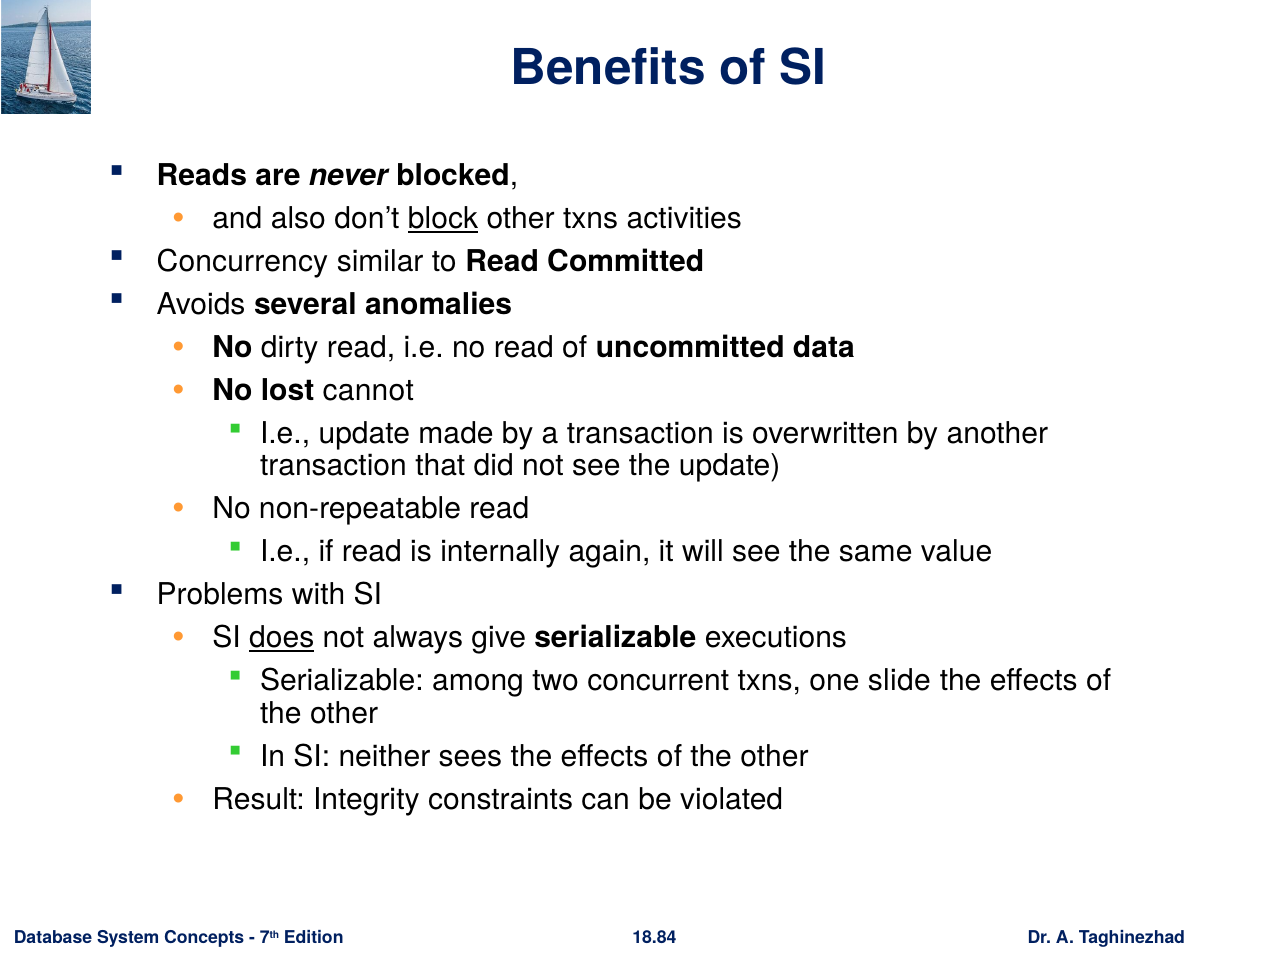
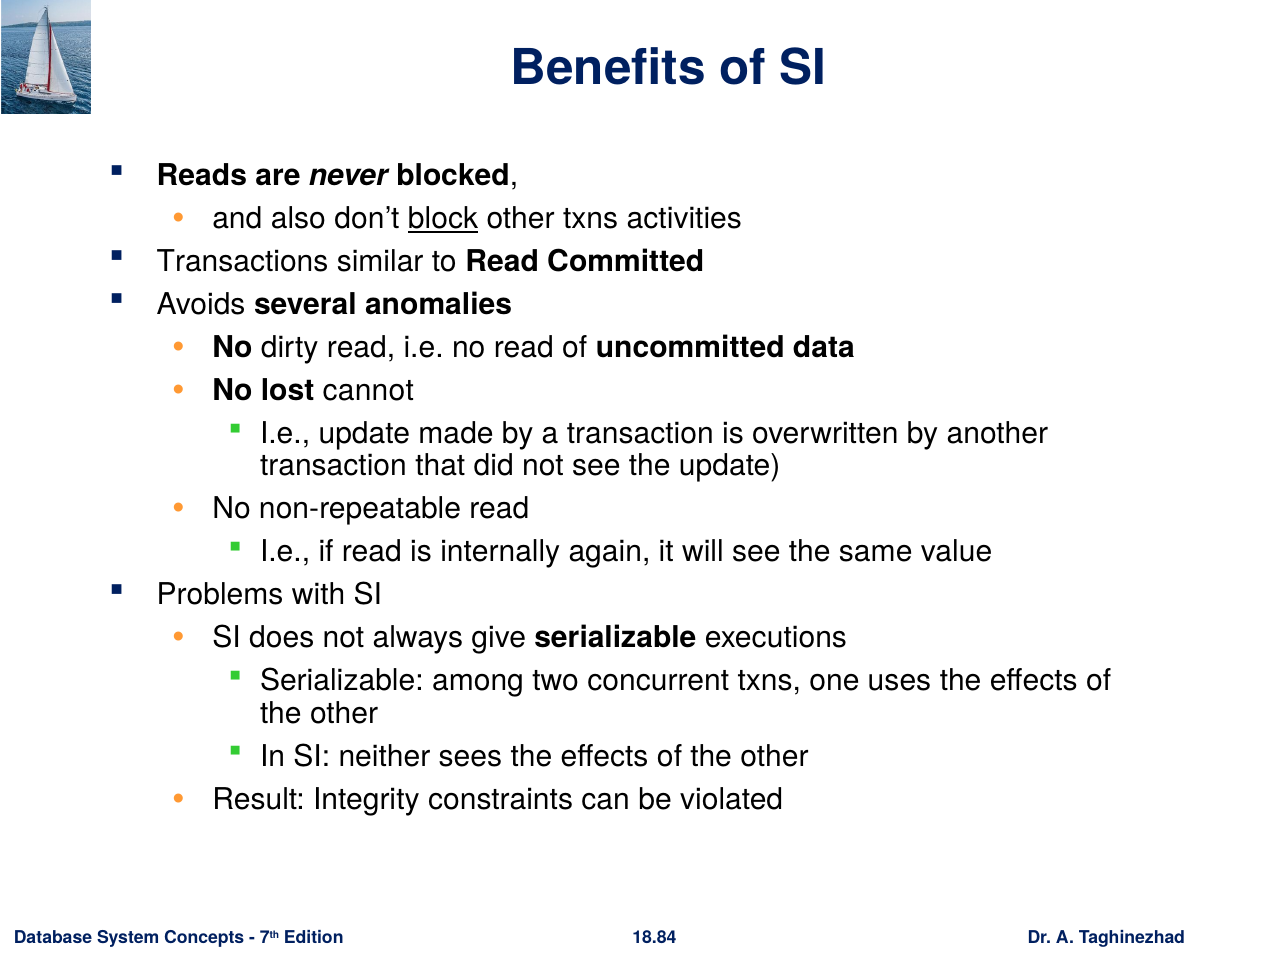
Concurrency: Concurrency -> Transactions
does underline: present -> none
slide: slide -> uses
